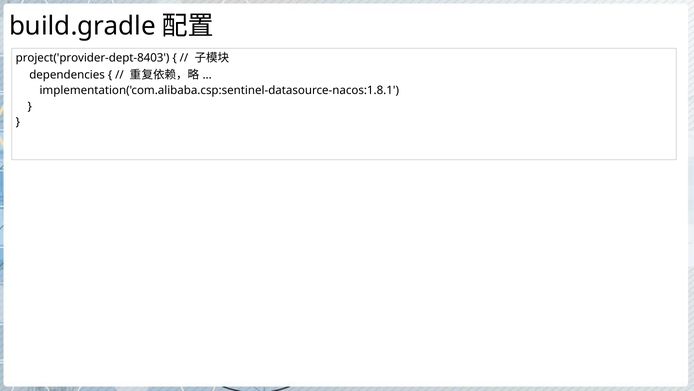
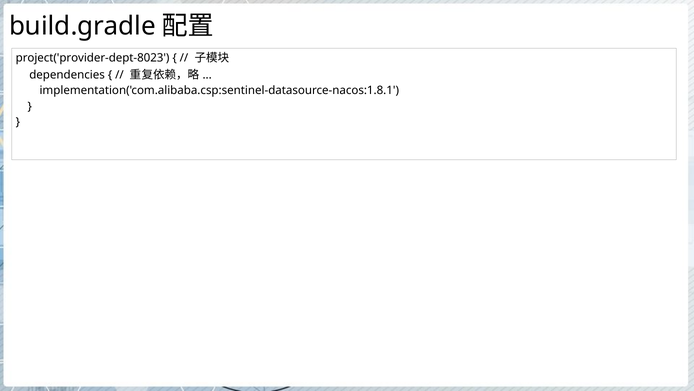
project('provider-dept-8403: project('provider-dept-8403 -> project('provider-dept-8023
